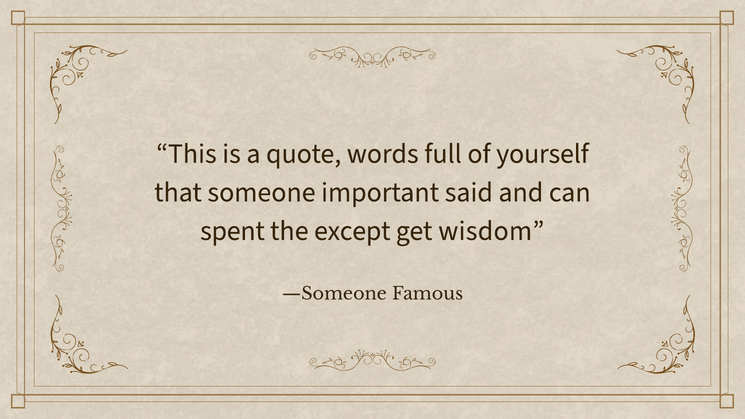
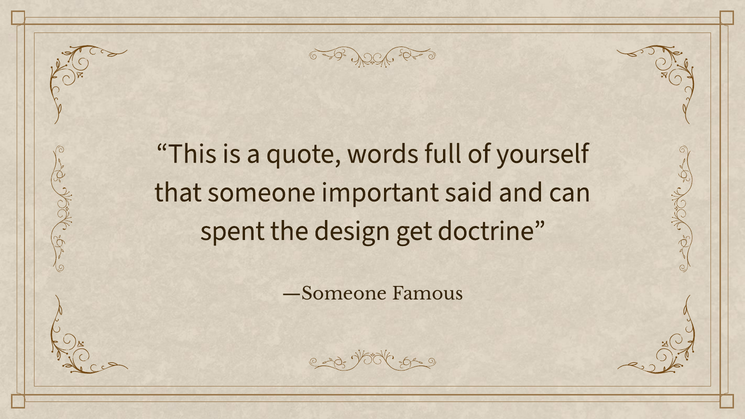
except: except -> design
wisdom: wisdom -> doctrine
